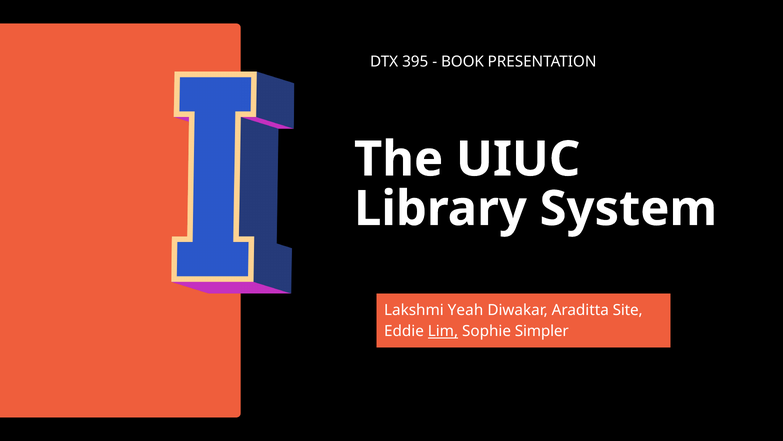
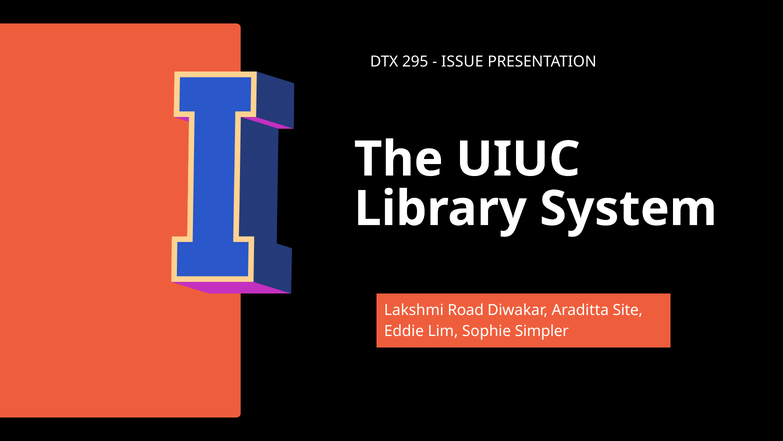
395: 395 -> 295
BOOK: BOOK -> ISSUE
Yeah: Yeah -> Road
Lim underline: present -> none
